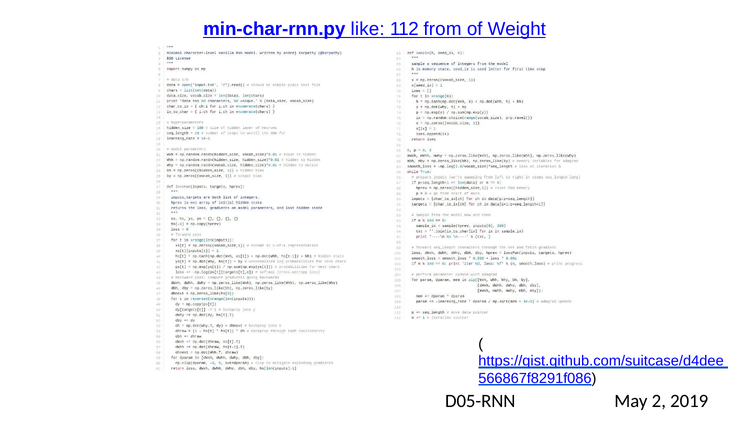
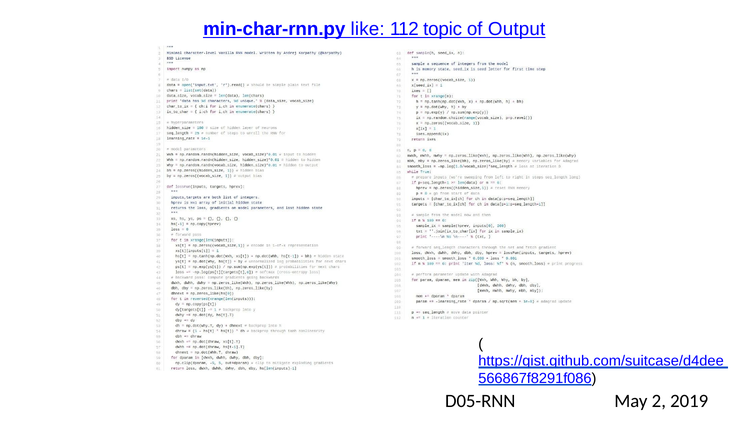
from: from -> topic
Weight: Weight -> Output
